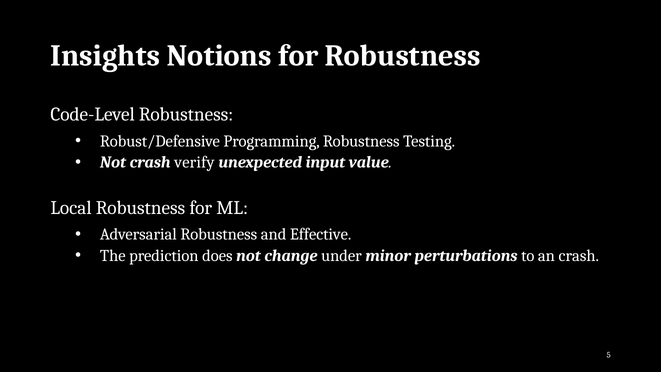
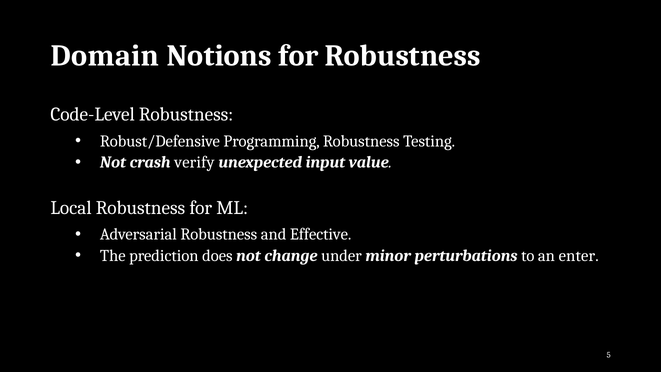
Insights: Insights -> Domain
an crash: crash -> enter
